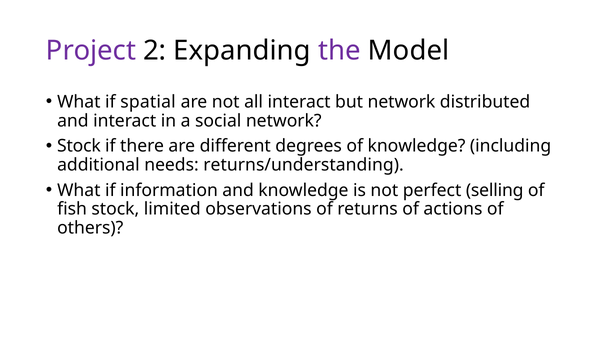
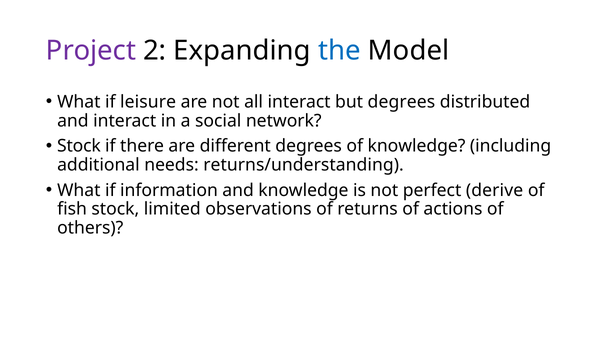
the colour: purple -> blue
spatial: spatial -> leisure
but network: network -> degrees
selling: selling -> derive
